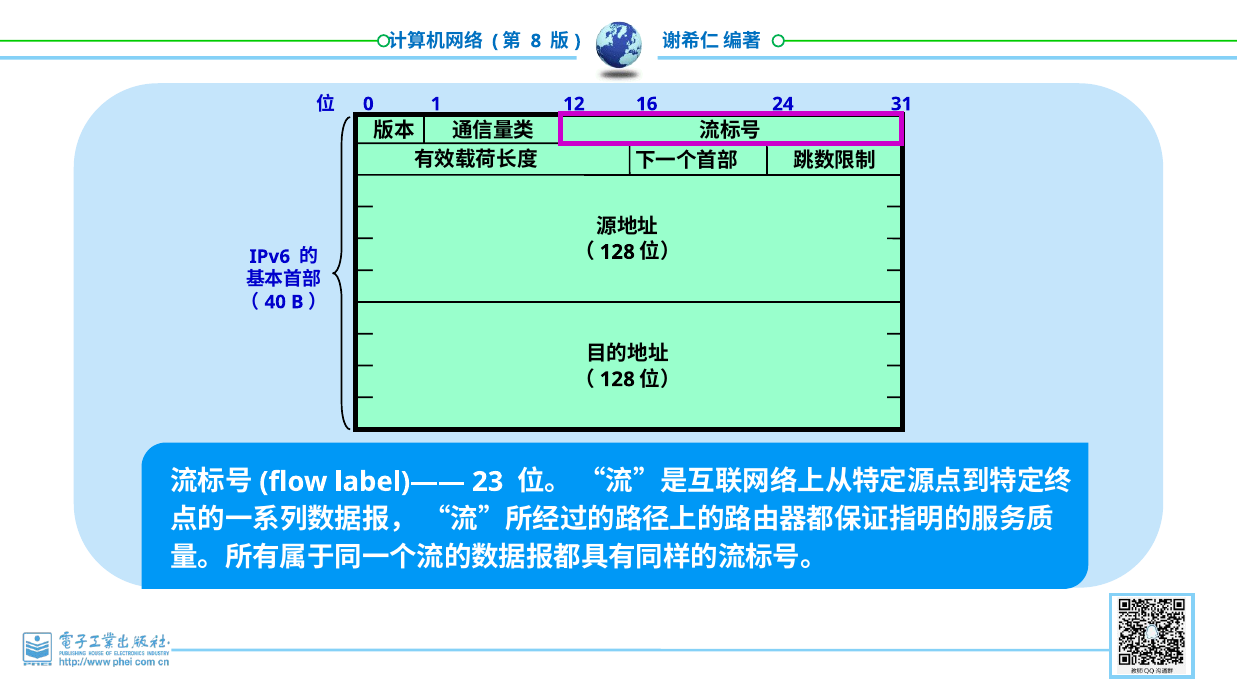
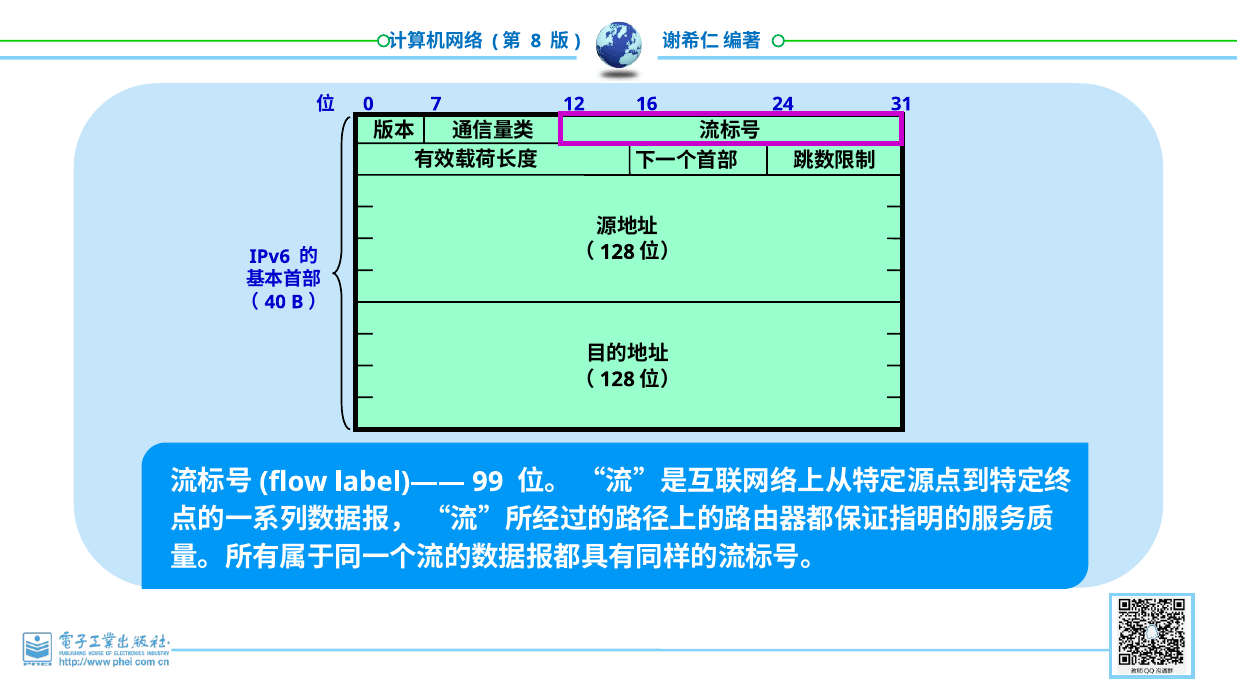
1: 1 -> 7
23: 23 -> 99
